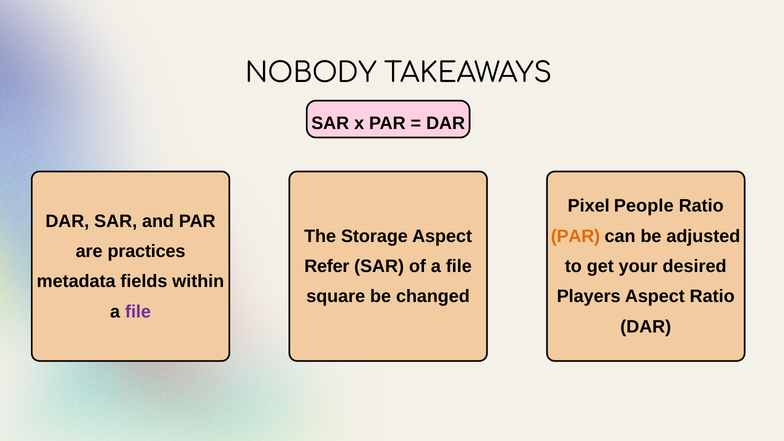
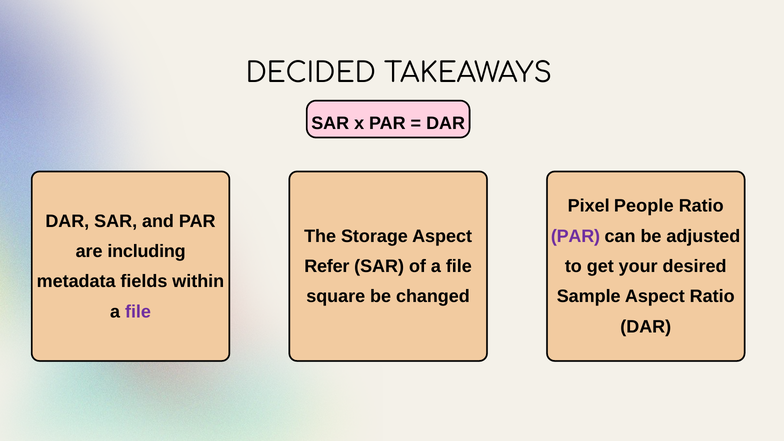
NOBODY: NOBODY -> DECIDED
PAR at (575, 236) colour: orange -> purple
practices: practices -> including
Players: Players -> Sample
